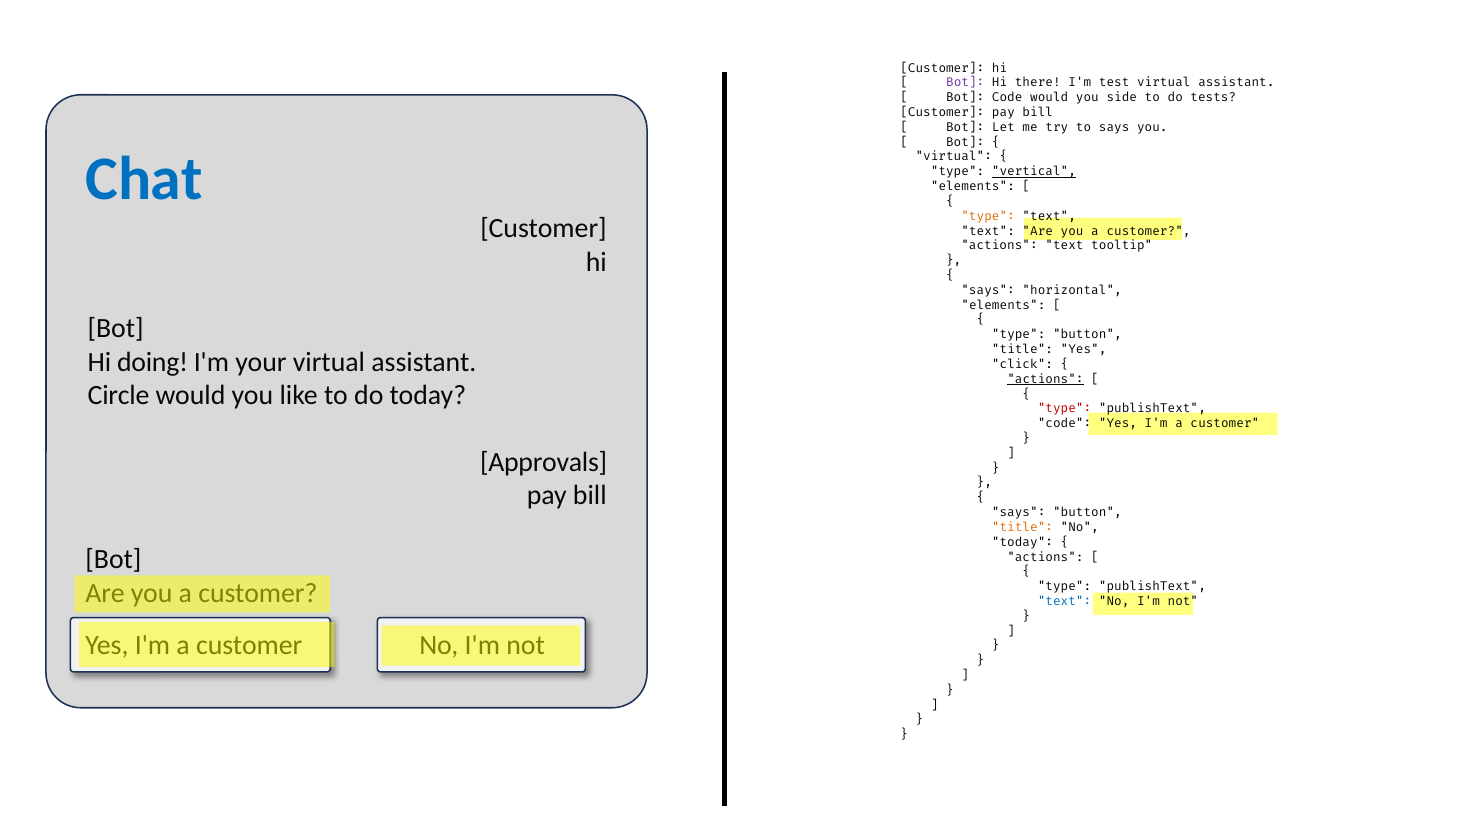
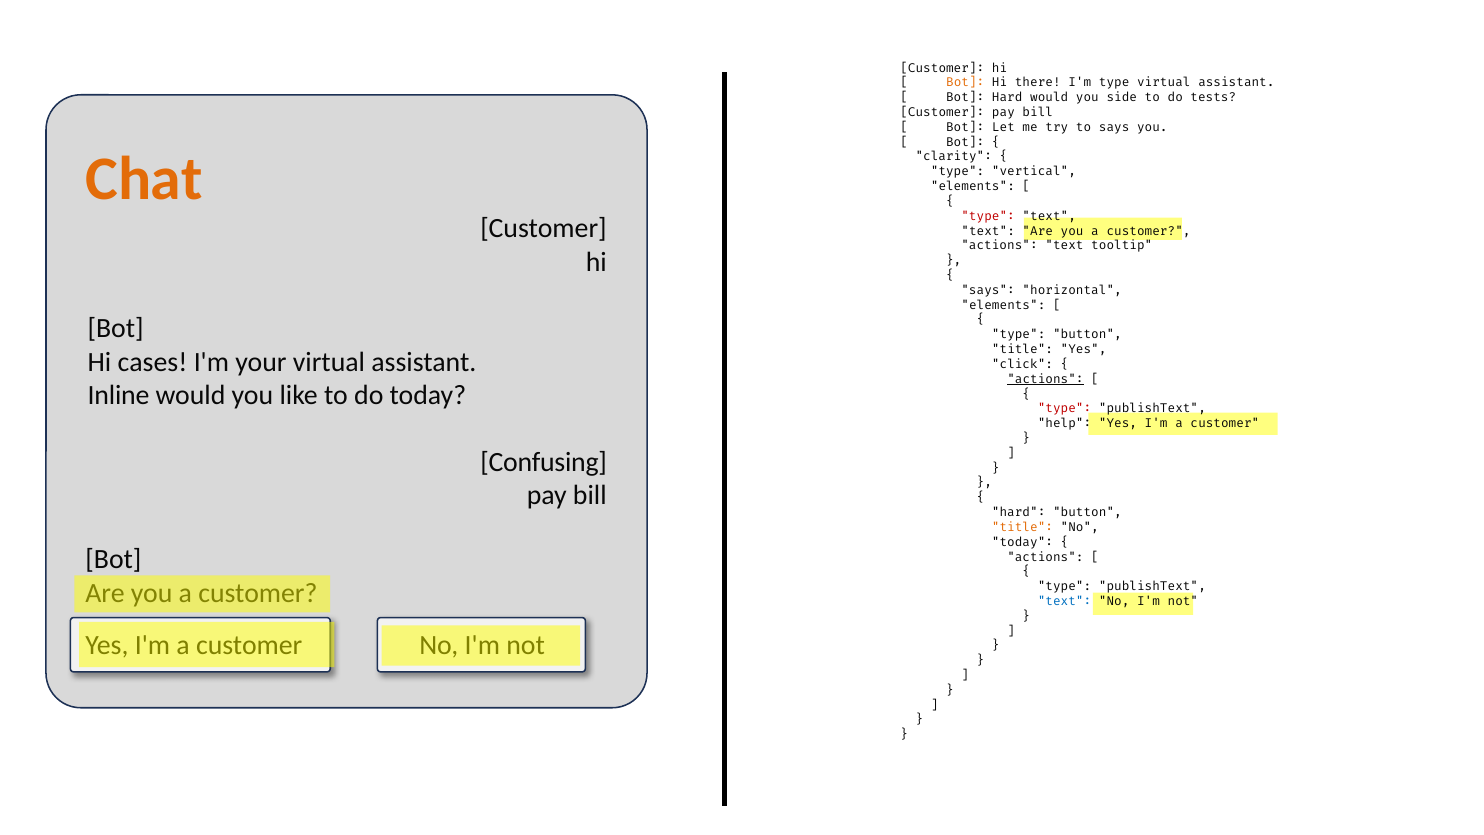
Bot at (965, 83) colour: purple -> orange
I'm test: test -> type
Bot Code: Code -> Hard
virtual at (954, 157): virtual -> clarity
Chat colour: blue -> orange
vertical underline: present -> none
type at (988, 216) colour: orange -> red
doing: doing -> cases
Circle: Circle -> Inline
code at (1065, 423): code -> help
Approvals: Approvals -> Confusing
says at (1019, 512): says -> hard
